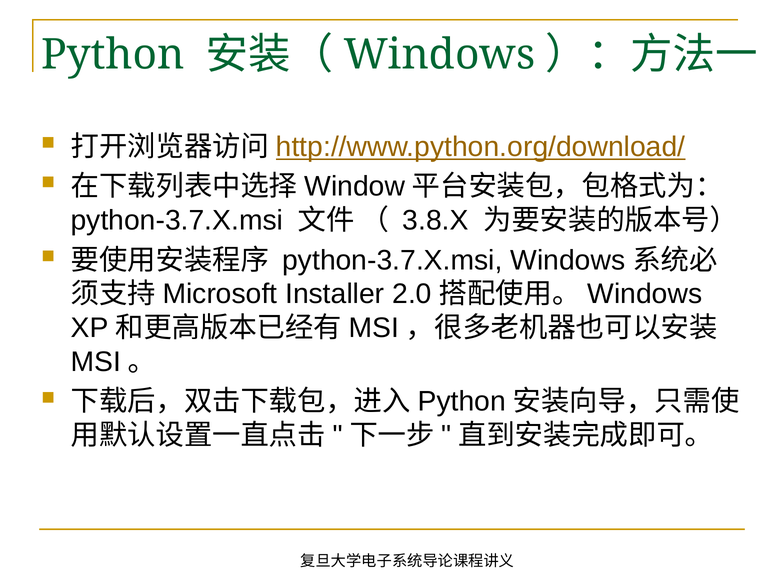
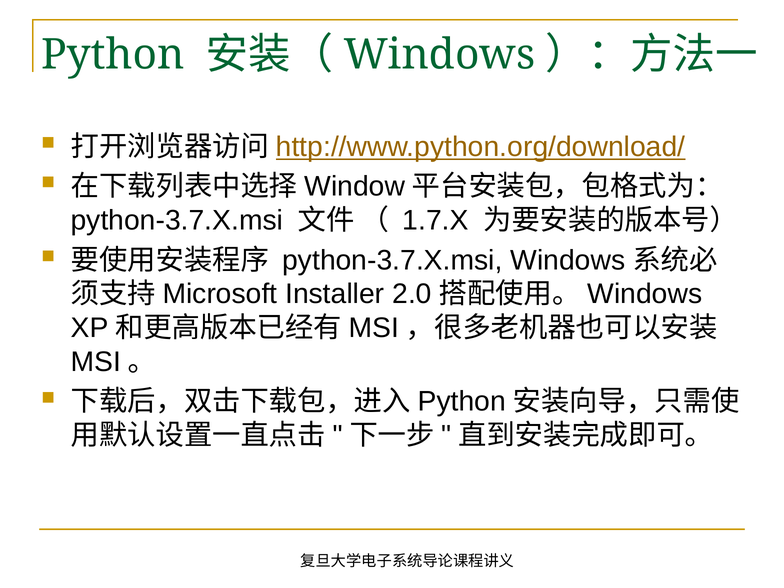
3.8.X: 3.8.X -> 1.7.X
